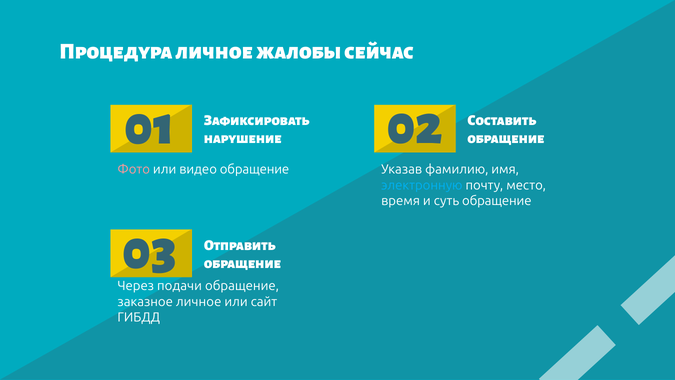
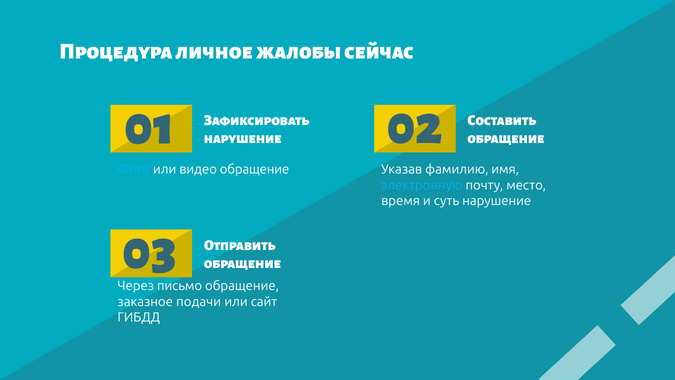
Фото colour: pink -> light blue
суть обращение: обращение -> нарушение
подачи: подачи -> письмо
заказное личное: личное -> подачи
